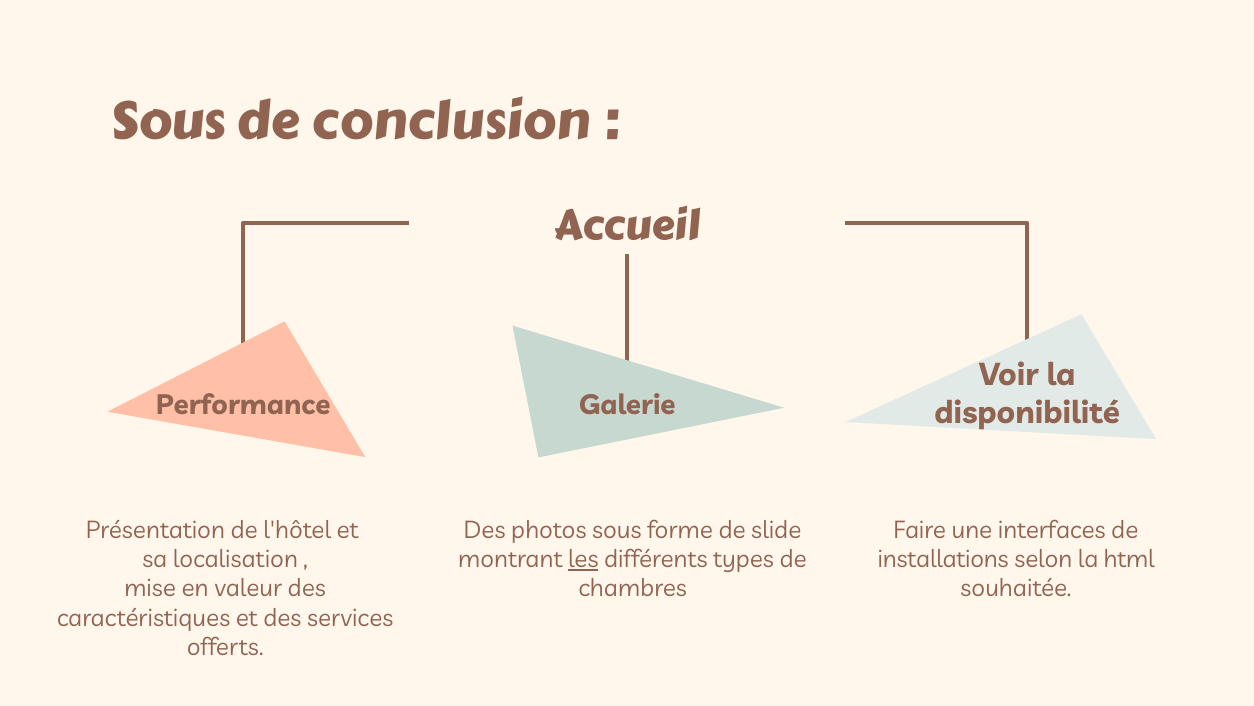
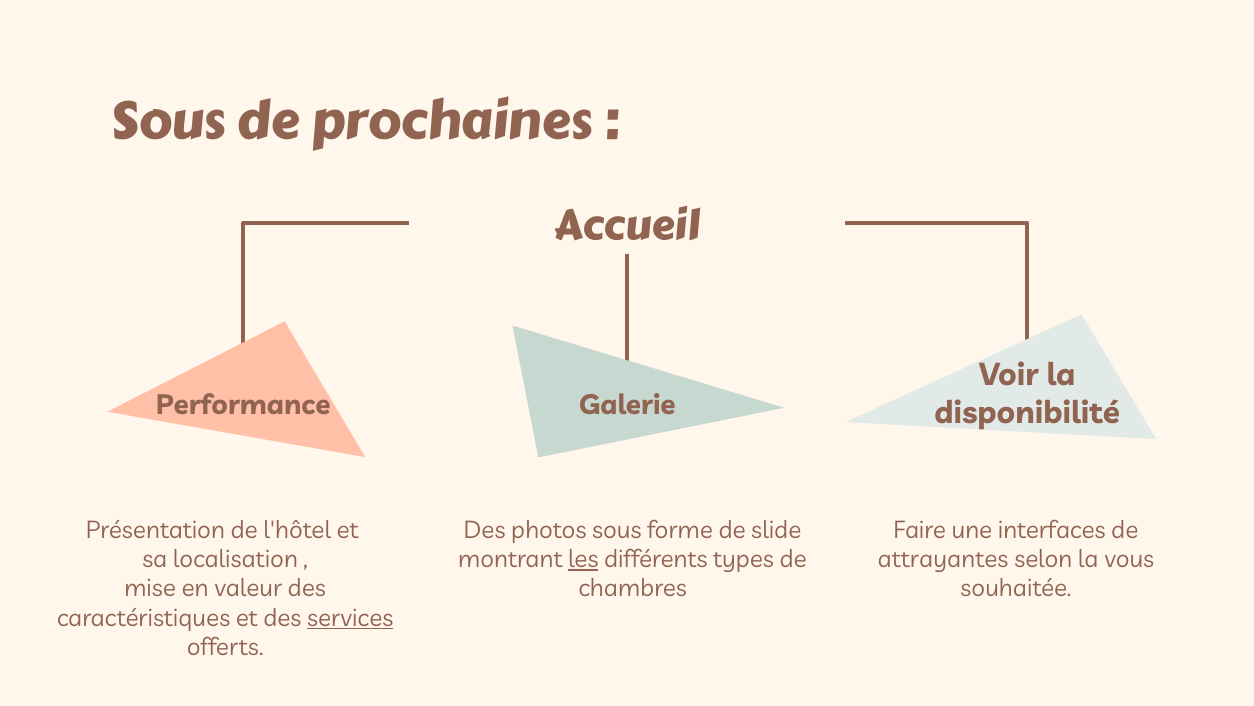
conclusion: conclusion -> prochaines
installations: installations -> attrayantes
html: html -> vous
services underline: none -> present
